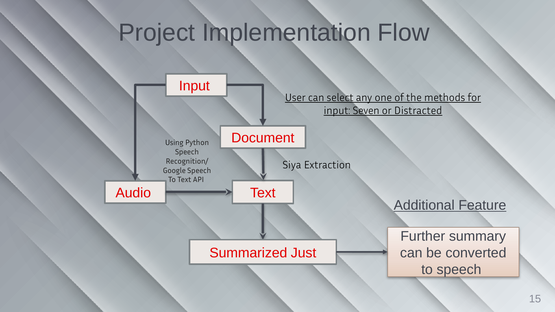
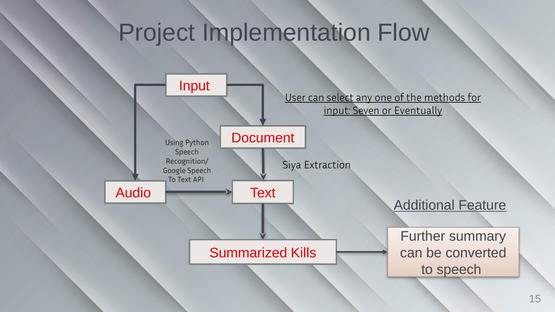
Distracted: Distracted -> Eventually
Just: Just -> Kills
